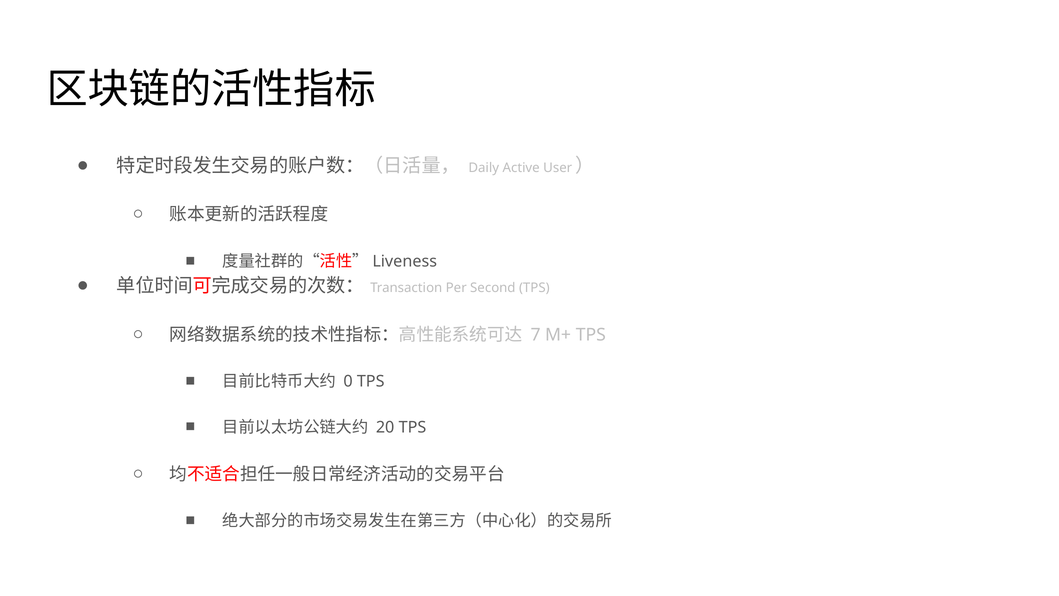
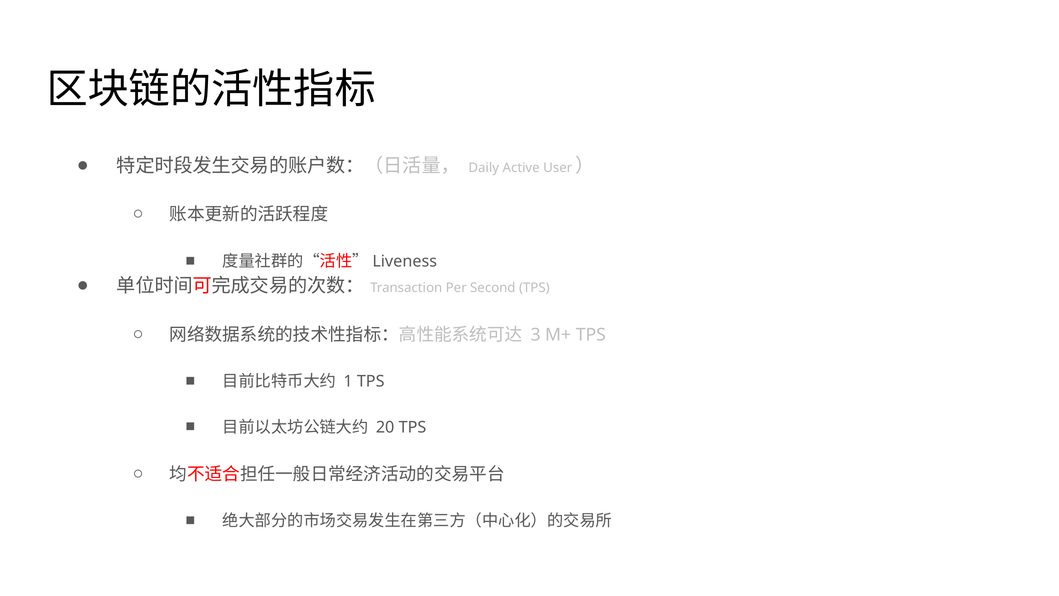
7: 7 -> 3
0: 0 -> 1
